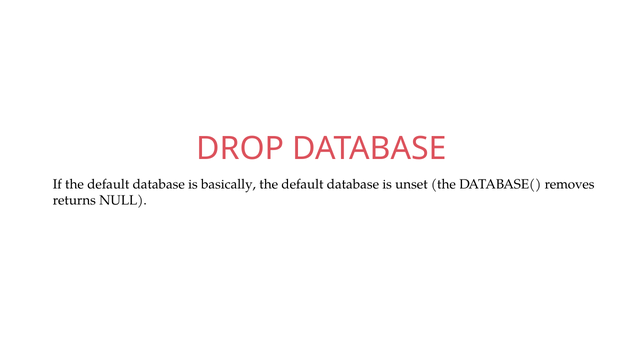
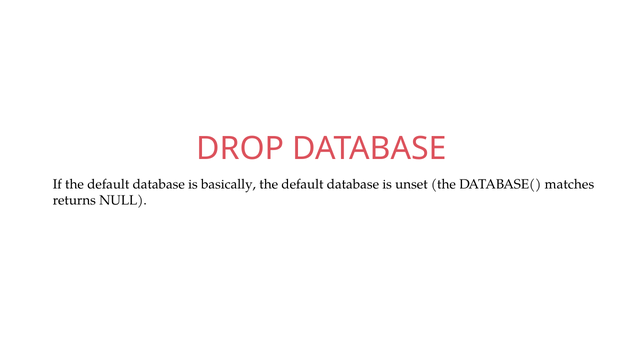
removes: removes -> matches
